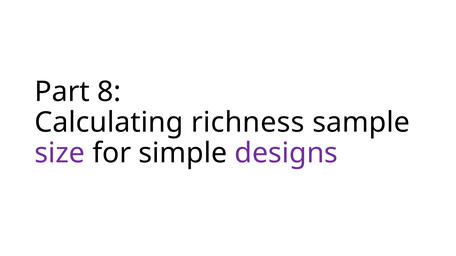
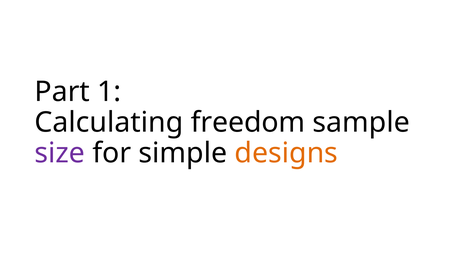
8: 8 -> 1
richness: richness -> freedom
designs colour: purple -> orange
